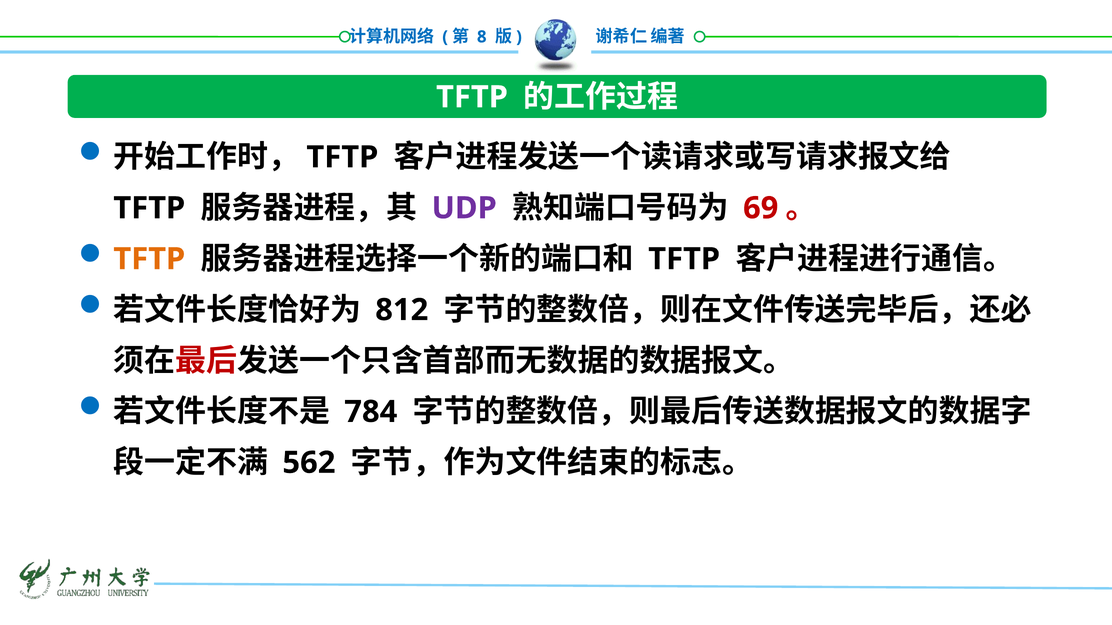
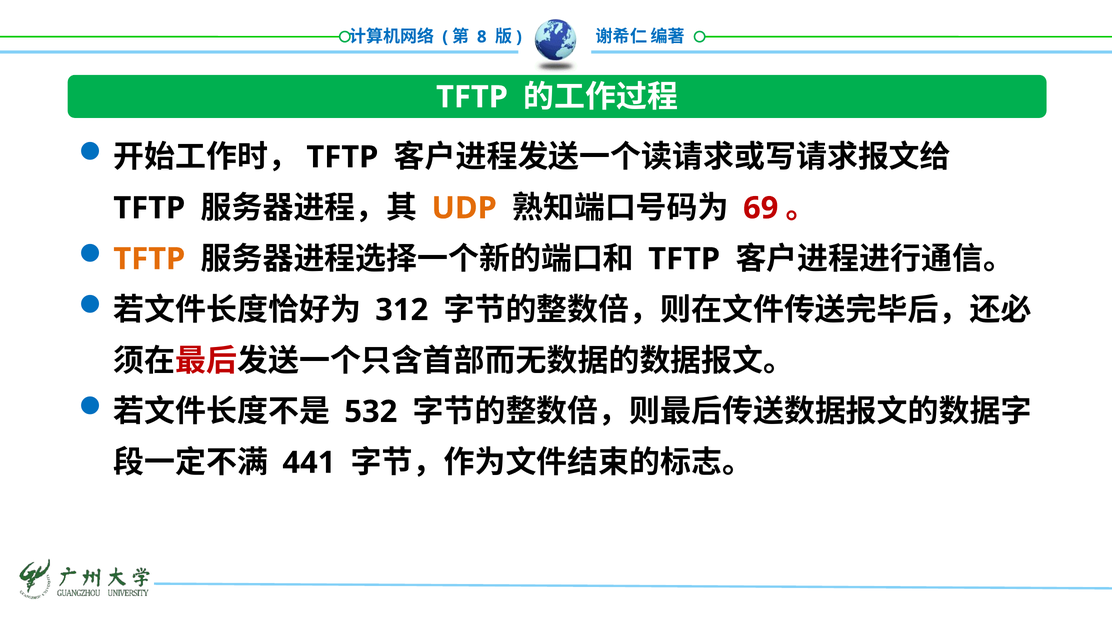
UDP colour: purple -> orange
812: 812 -> 312
784: 784 -> 532
562: 562 -> 441
